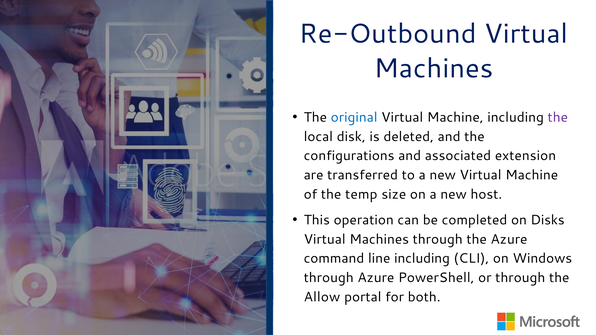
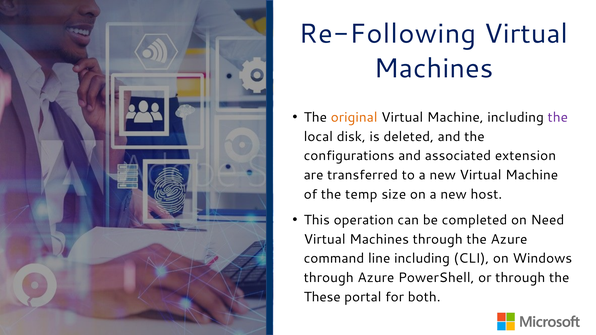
Re-Outbound: Re-Outbound -> Re-Following
original colour: blue -> orange
Disks: Disks -> Need
Allow: Allow -> These
